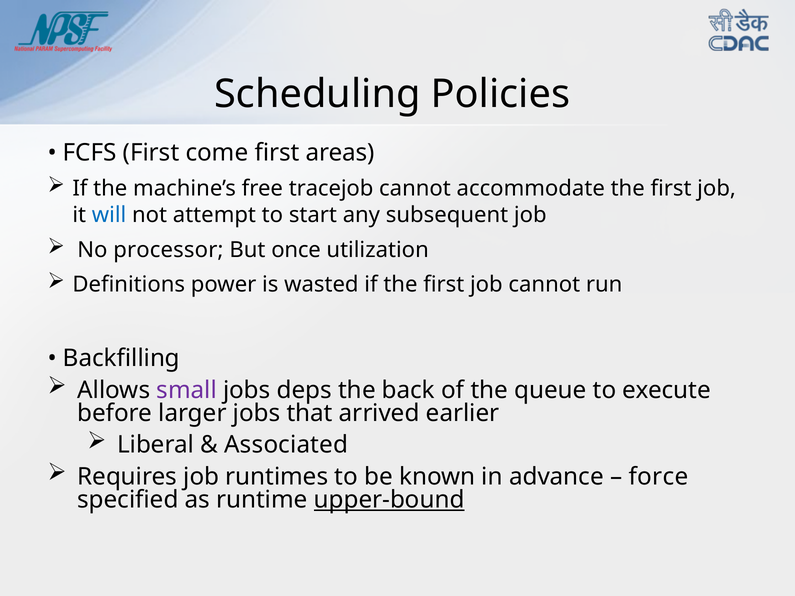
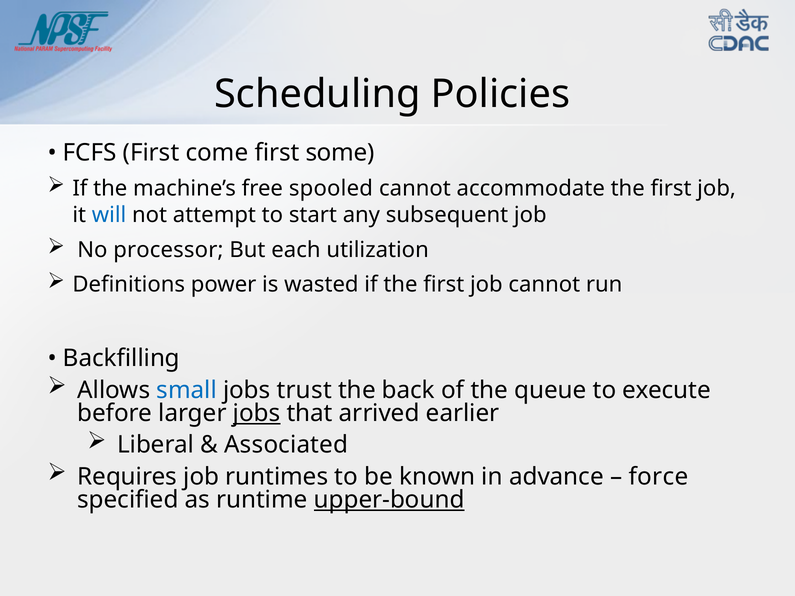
areas: areas -> some
tracejob: tracejob -> spooled
once: once -> each
small colour: purple -> blue
deps: deps -> trust
jobs at (257, 414) underline: none -> present
